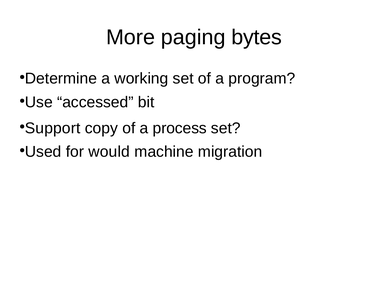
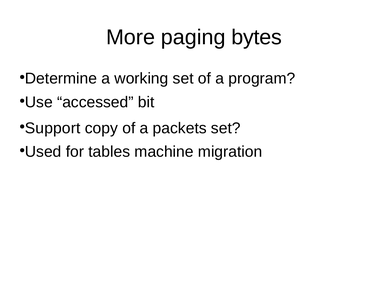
process: process -> packets
would: would -> tables
